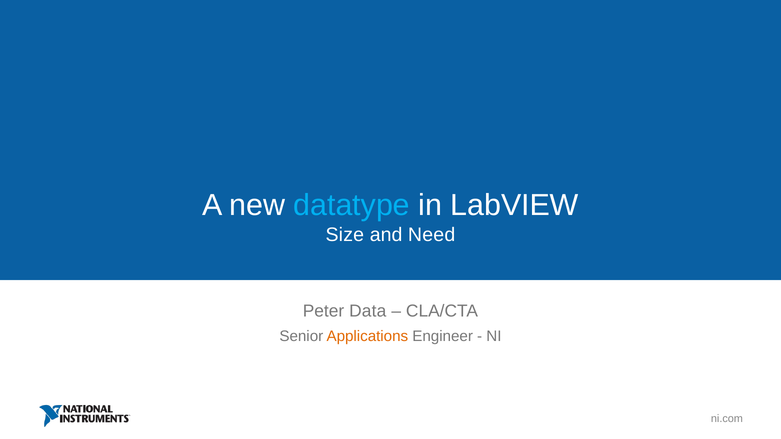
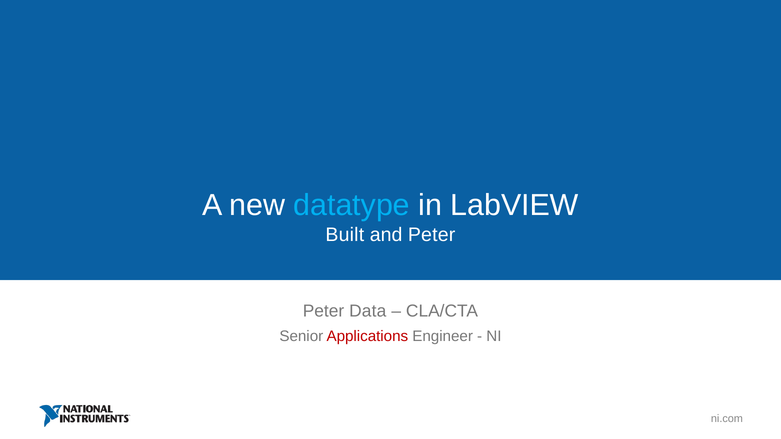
Size: Size -> Built
and Need: Need -> Peter
Applications colour: orange -> red
